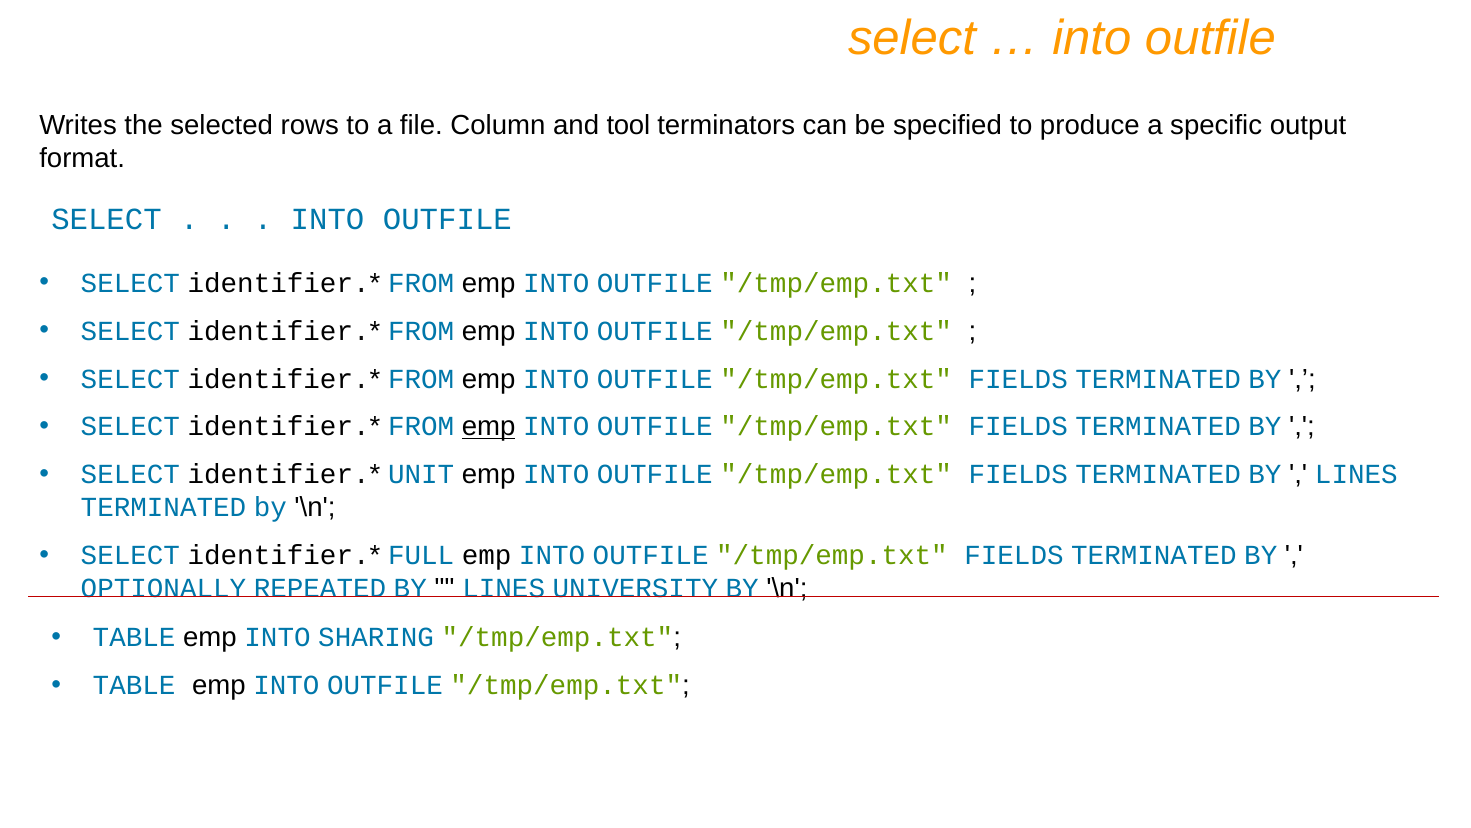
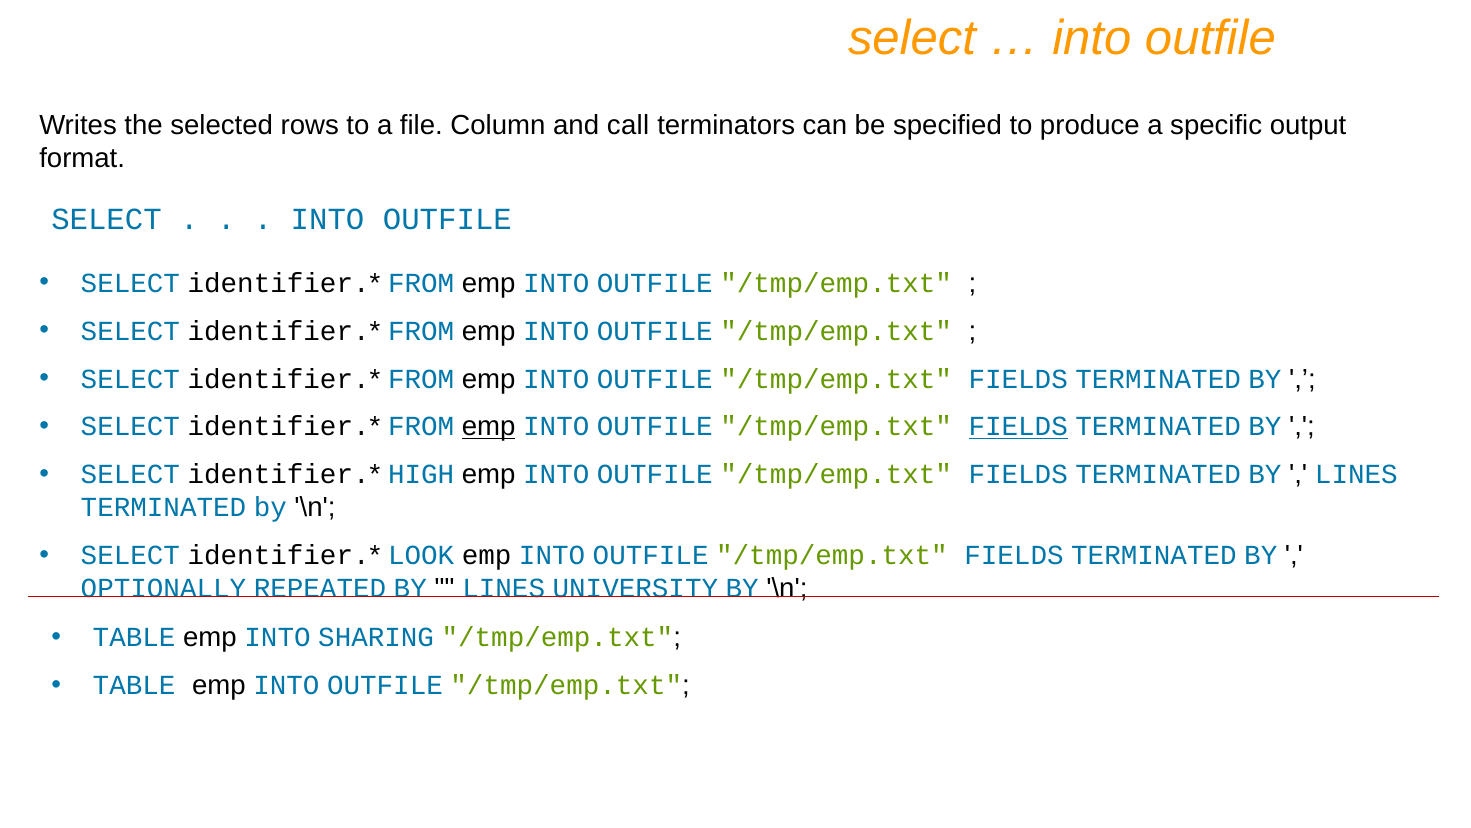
tool: tool -> call
FIELDS at (1018, 427) underline: none -> present
UNIT: UNIT -> HIGH
FULL: FULL -> LOOK
